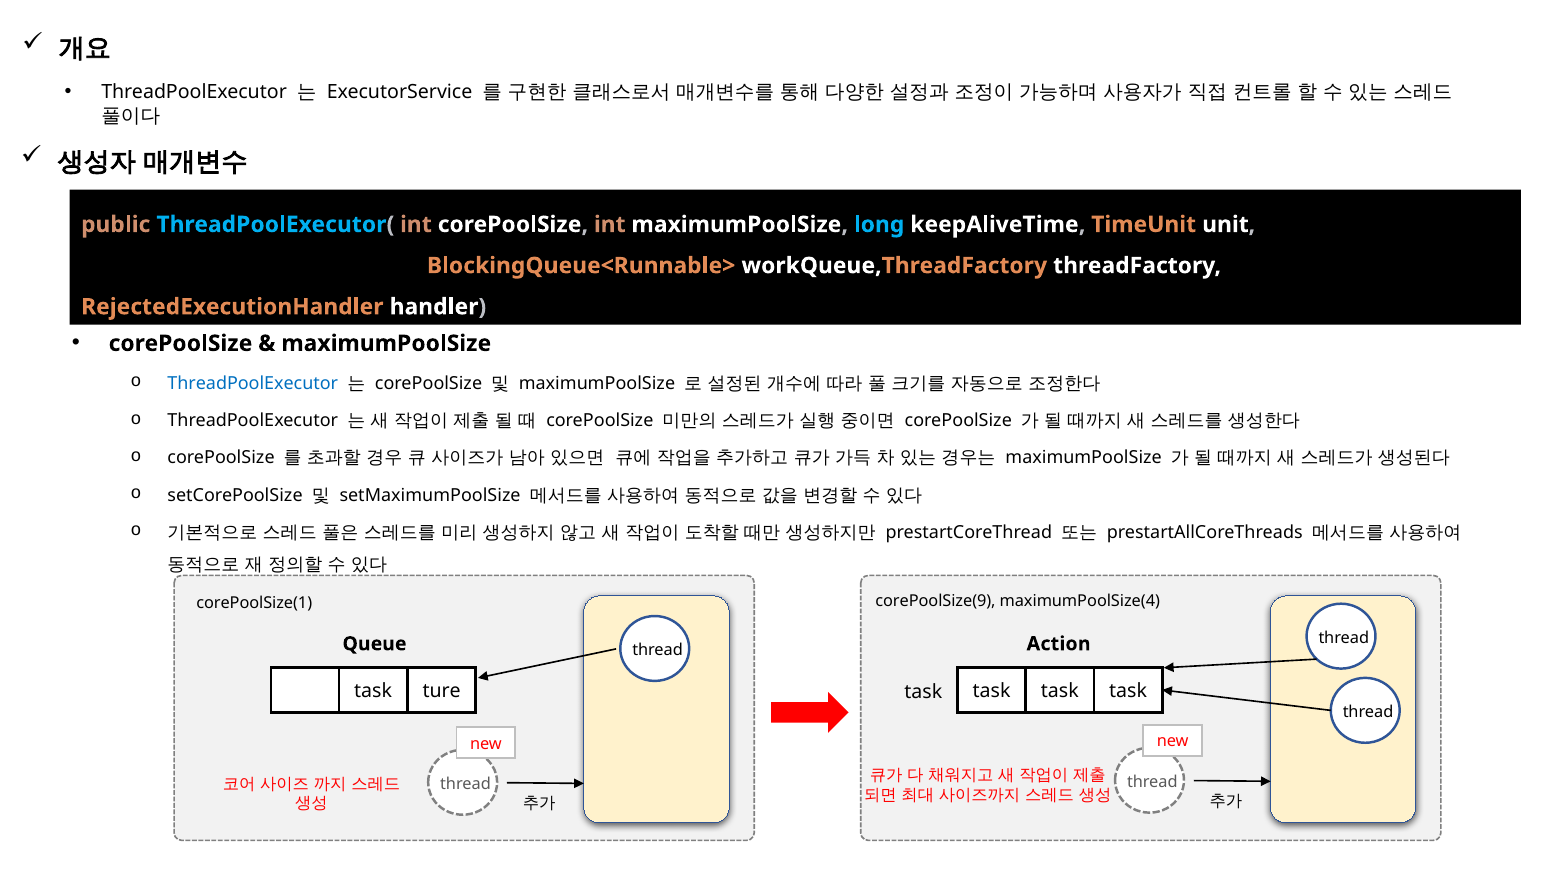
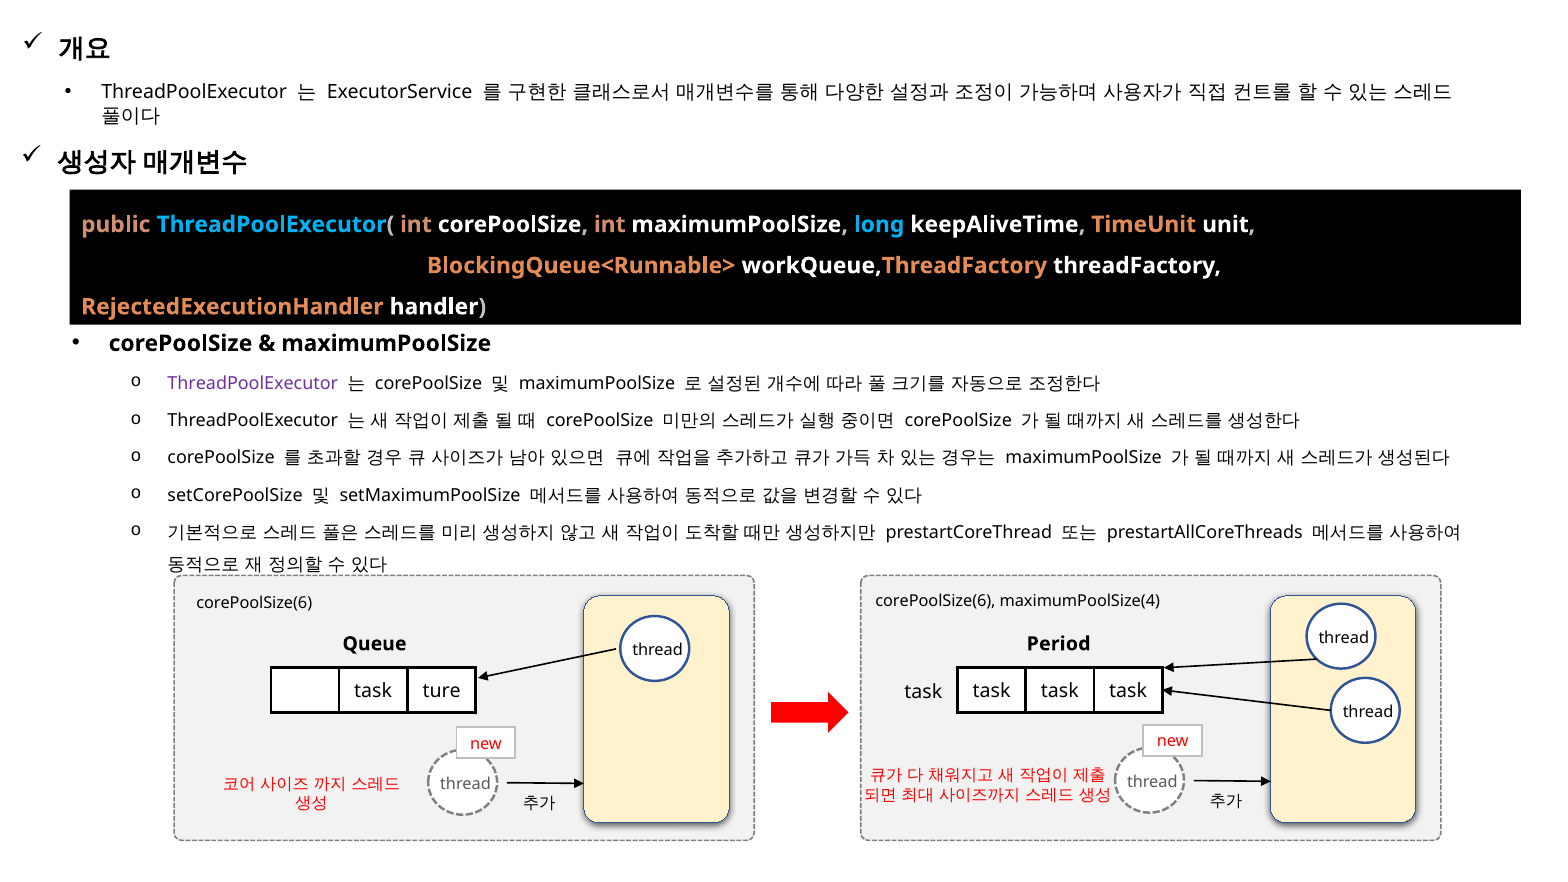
ThreadPoolExecutor at (253, 383) colour: blue -> purple
corePoolSize(9 at (935, 601): corePoolSize(9 -> corePoolSize(6
corePoolSize(1 at (254, 603): corePoolSize(1 -> corePoolSize(6
Action: Action -> Period
